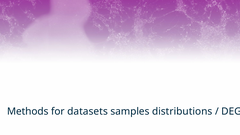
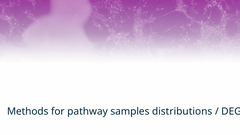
datasets: datasets -> pathway
